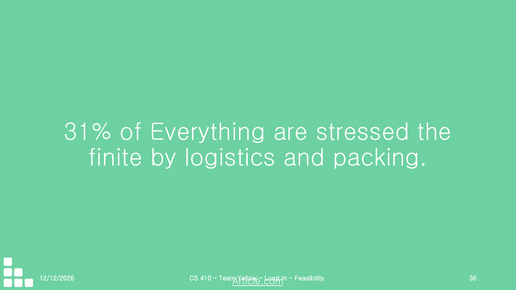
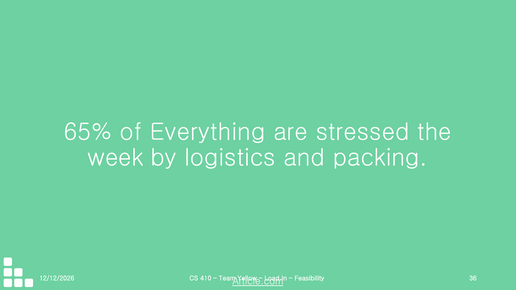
31%: 31% -> 65%
finite: finite -> week
